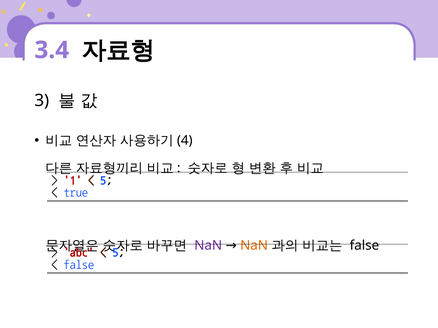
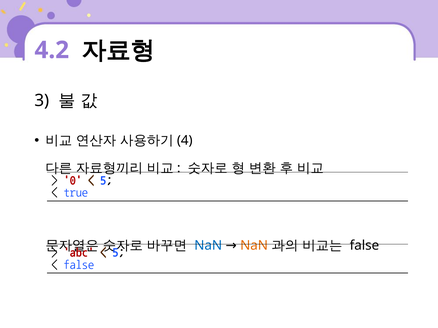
3.4: 3.4 -> 4.2
1: 1 -> 0
NaN at (208, 246) colour: purple -> blue
